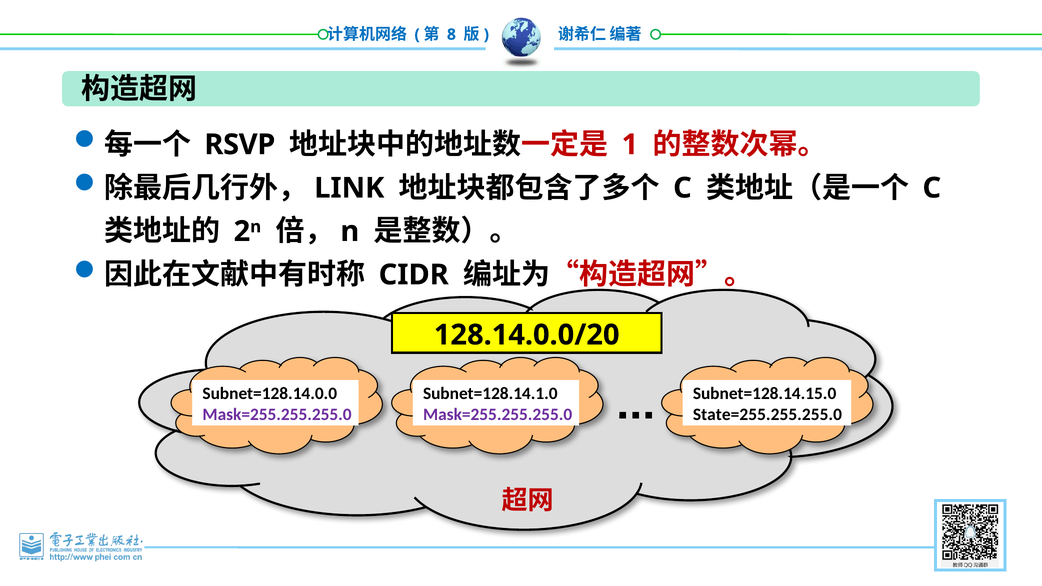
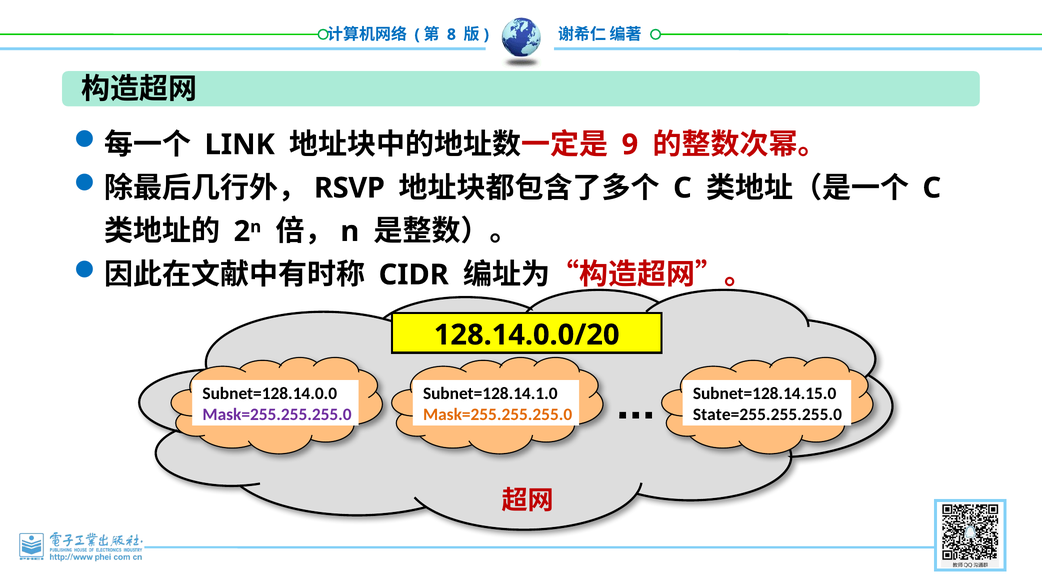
RSVP: RSVP -> LINK
1: 1 -> 9
LINK: LINK -> RSVP
Mask=255.255.255.0 at (498, 415) colour: purple -> orange
